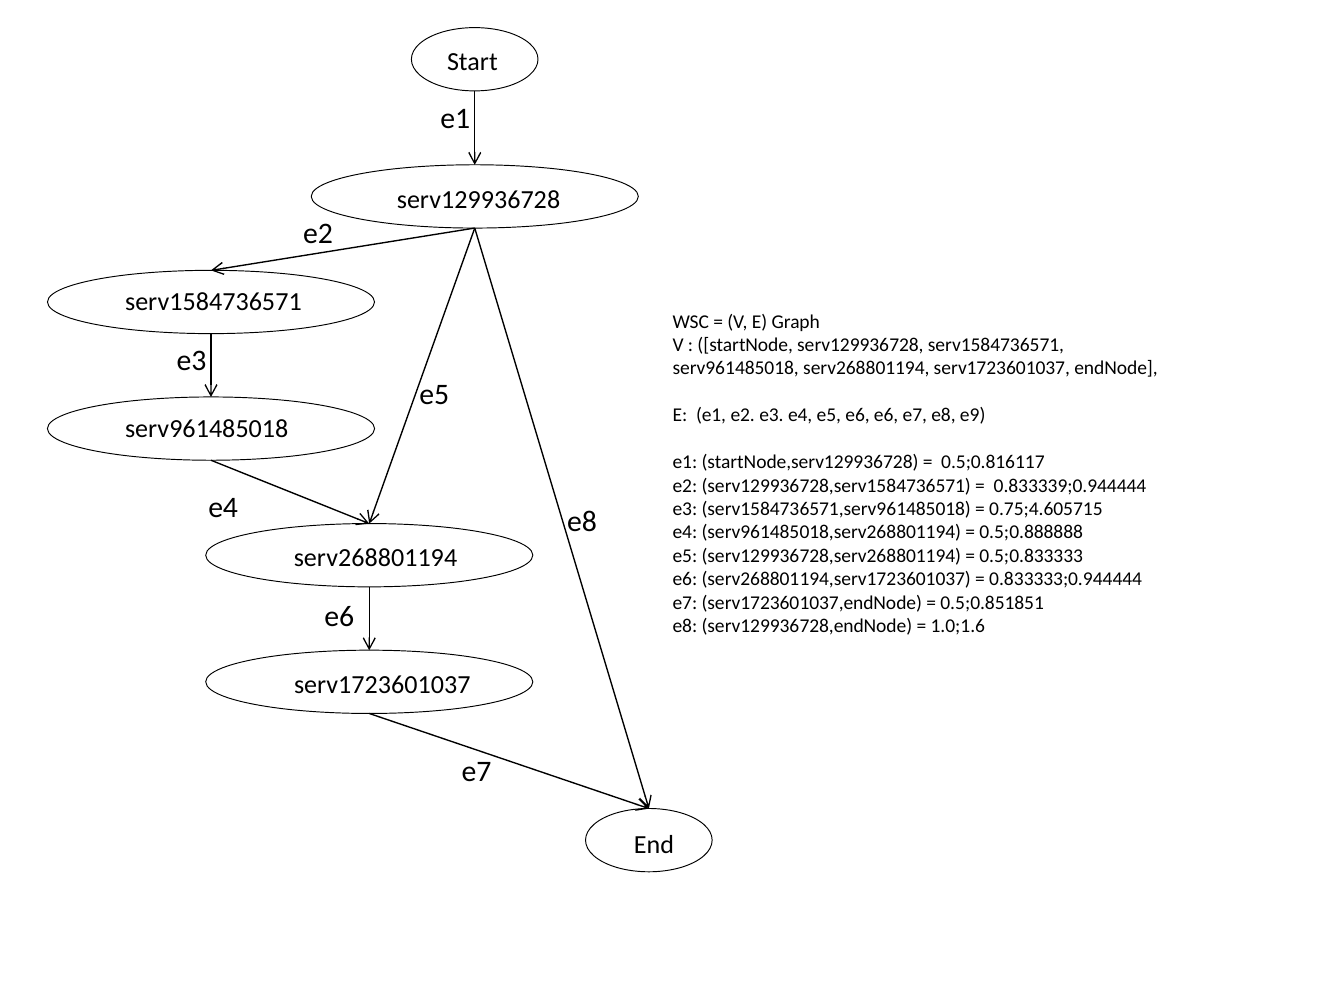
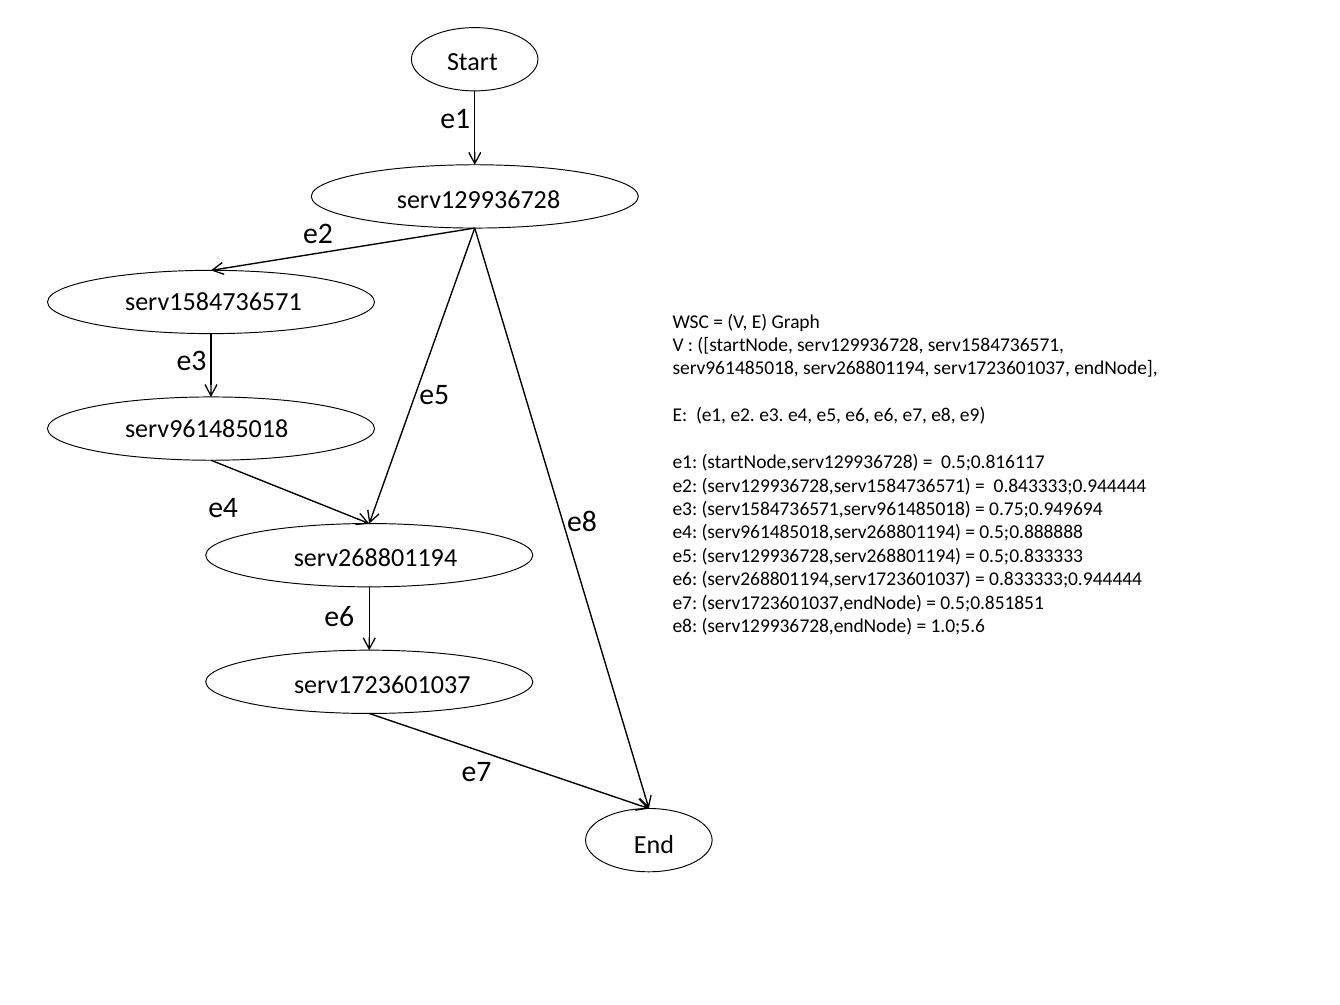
0.833339;0.944444: 0.833339;0.944444 -> 0.843333;0.944444
0.75;4.605715: 0.75;4.605715 -> 0.75;0.949694
1.0;1.6: 1.0;1.6 -> 1.0;5.6
